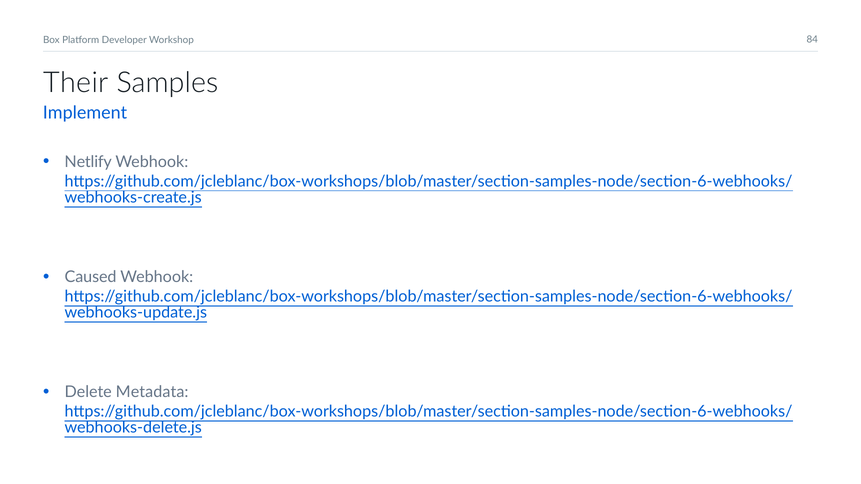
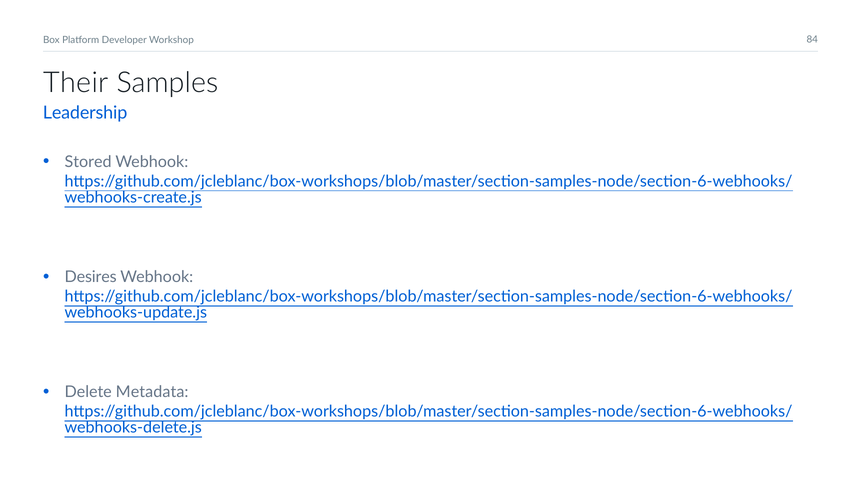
Implement: Implement -> Leadership
Netlify: Netlify -> Stored
Caused: Caused -> Desires
